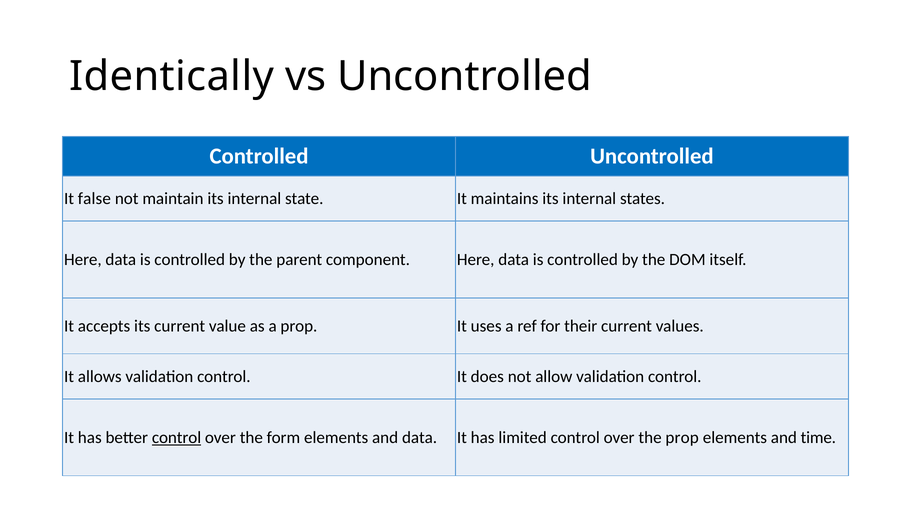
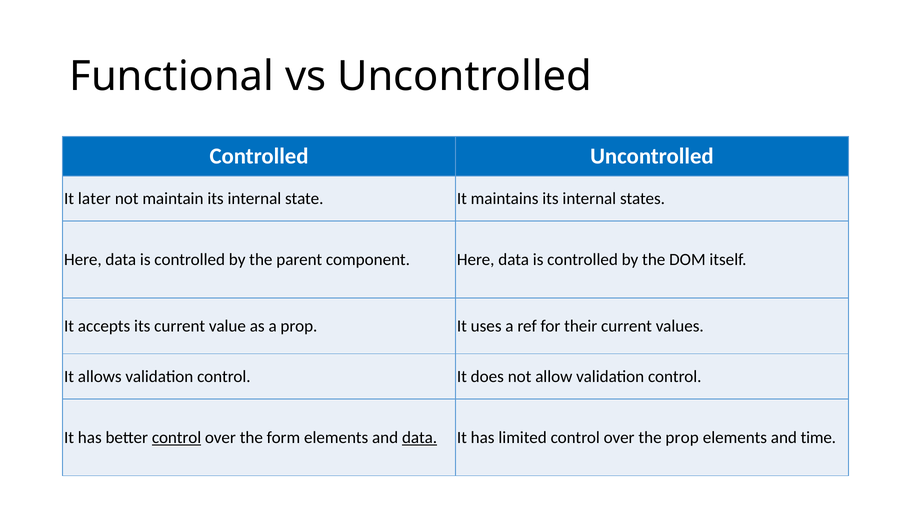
Identically: Identically -> Functional
false: false -> later
data at (420, 437) underline: none -> present
